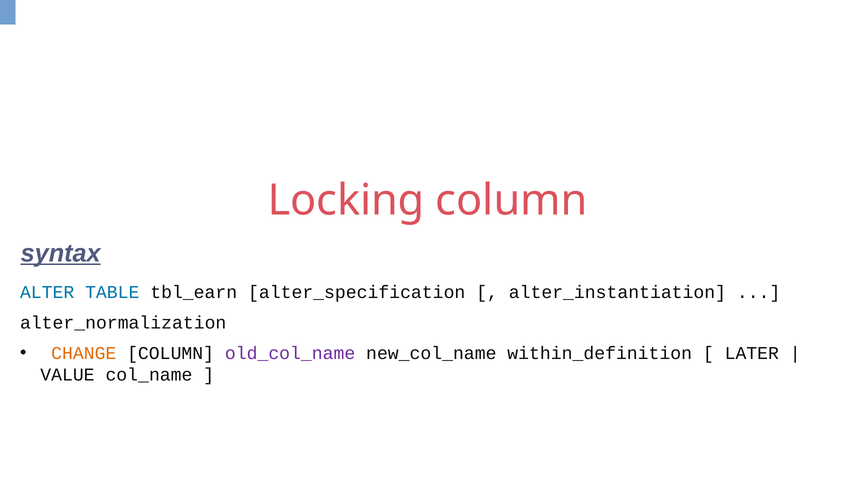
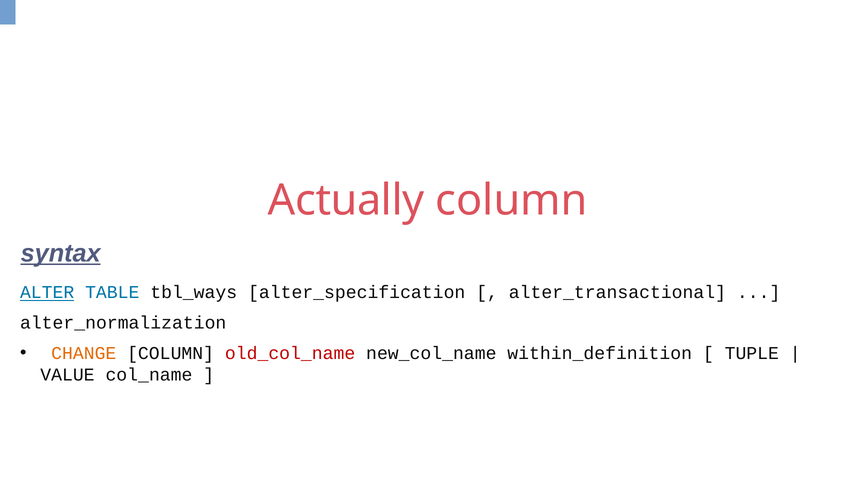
Locking: Locking -> Actually
ALTER underline: none -> present
tbl_earn: tbl_earn -> tbl_ways
alter_instantiation: alter_instantiation -> alter_transactional
old_col_name colour: purple -> red
LATER: LATER -> TUPLE
